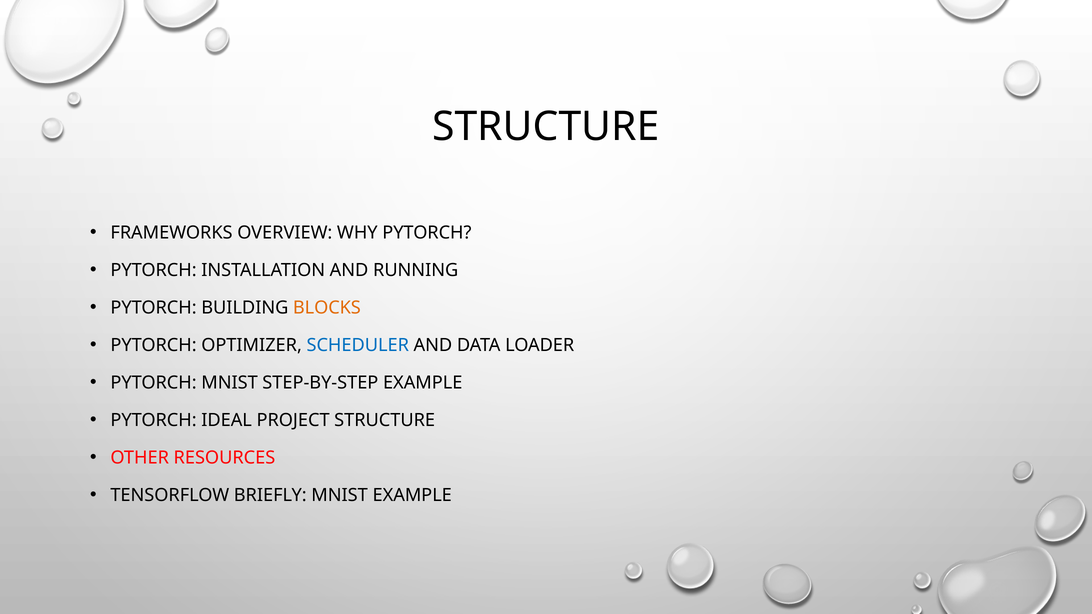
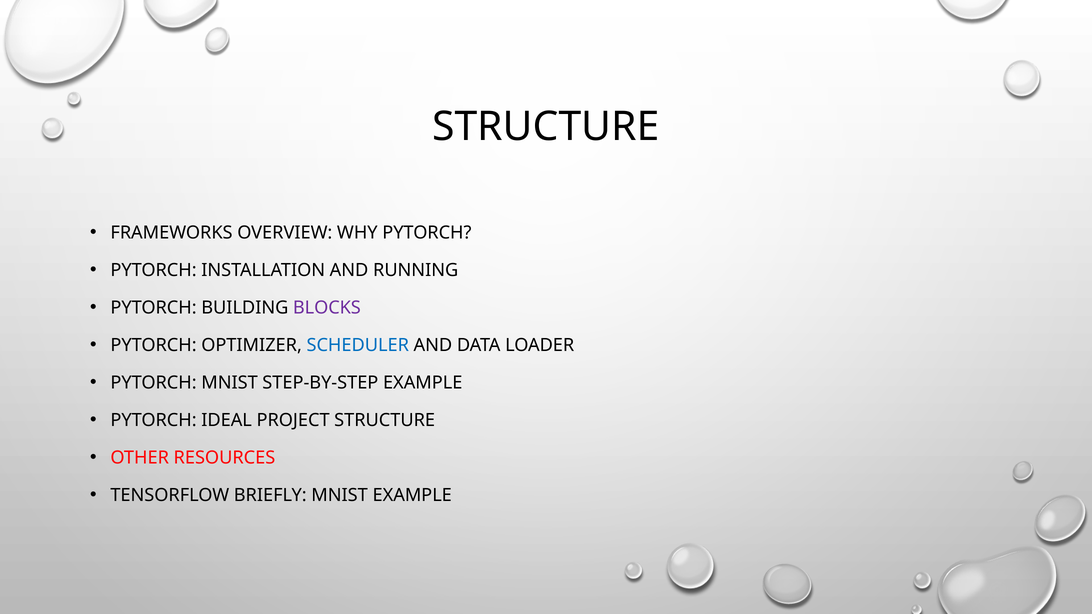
BLOCKS colour: orange -> purple
